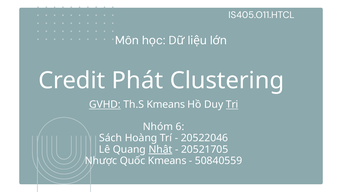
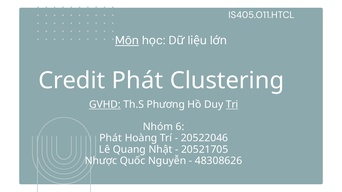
Môn underline: none -> present
Th.S Kmeans: Kmeans -> Phương
Sách at (111, 138): Sách -> Phát
Nhật underline: present -> none
Quốc Kmeans: Kmeans -> Nguyễn
50840559: 50840559 -> 48308626
